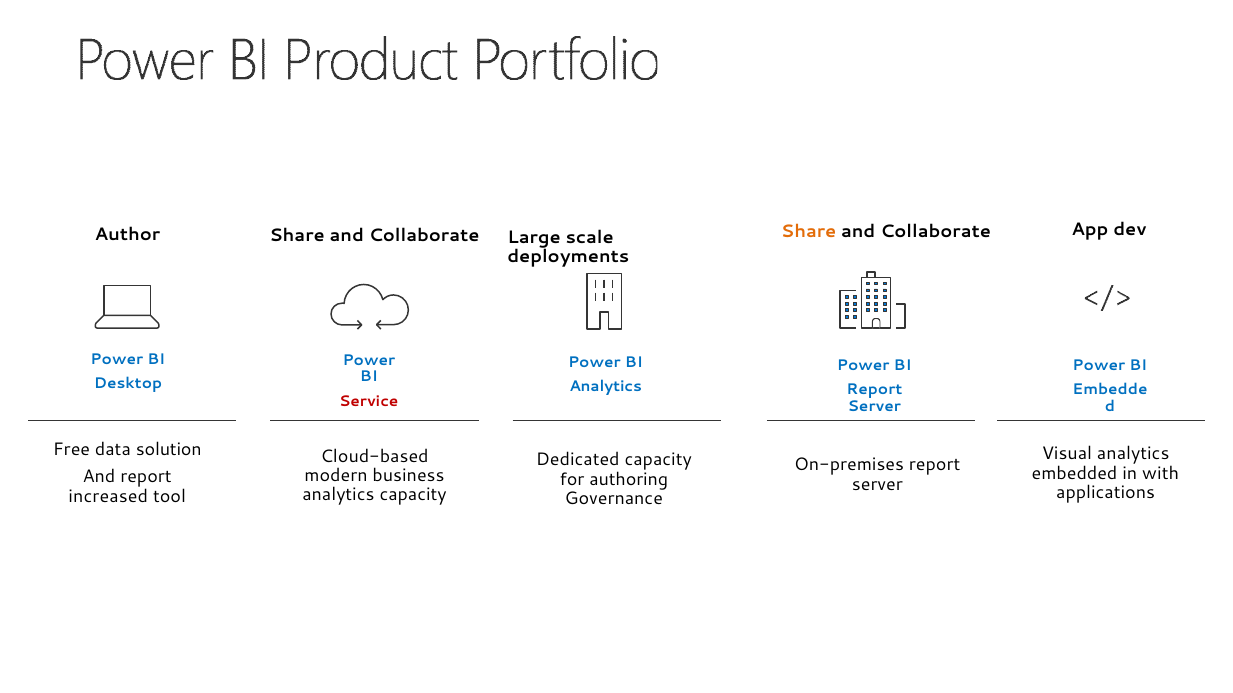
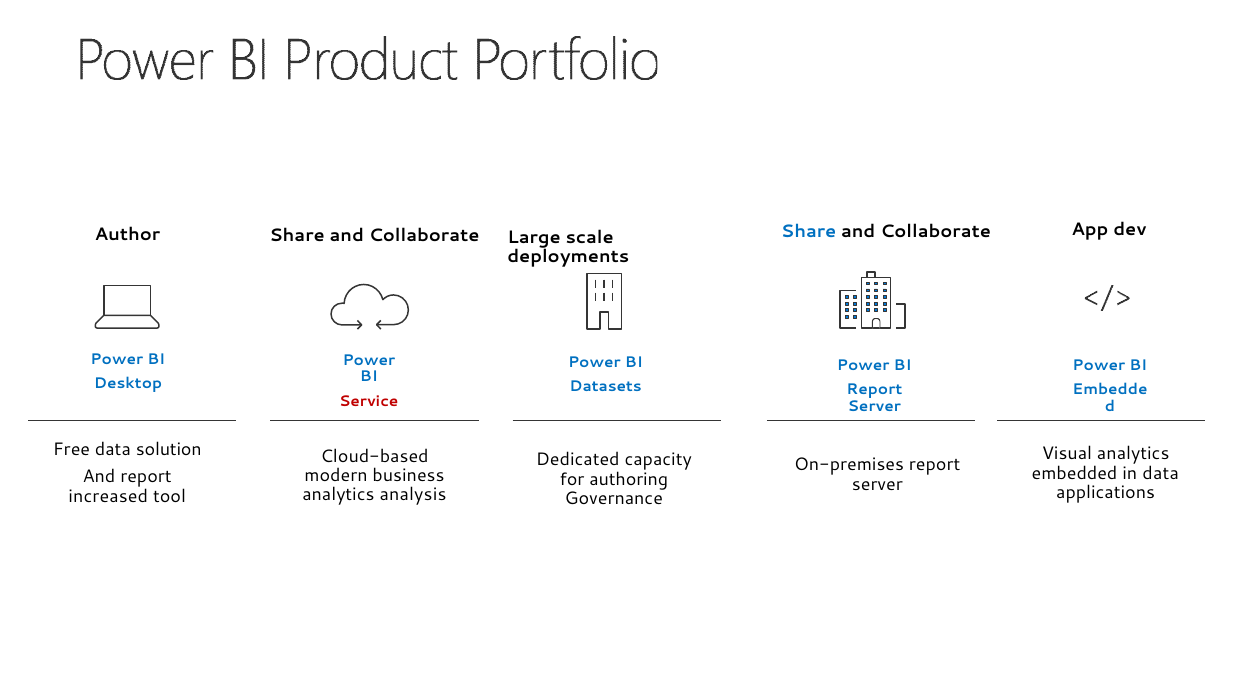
Share at (809, 232) colour: orange -> blue
Analytics at (606, 387): Analytics -> Datasets
in with: with -> data
analytics capacity: capacity -> analysis
